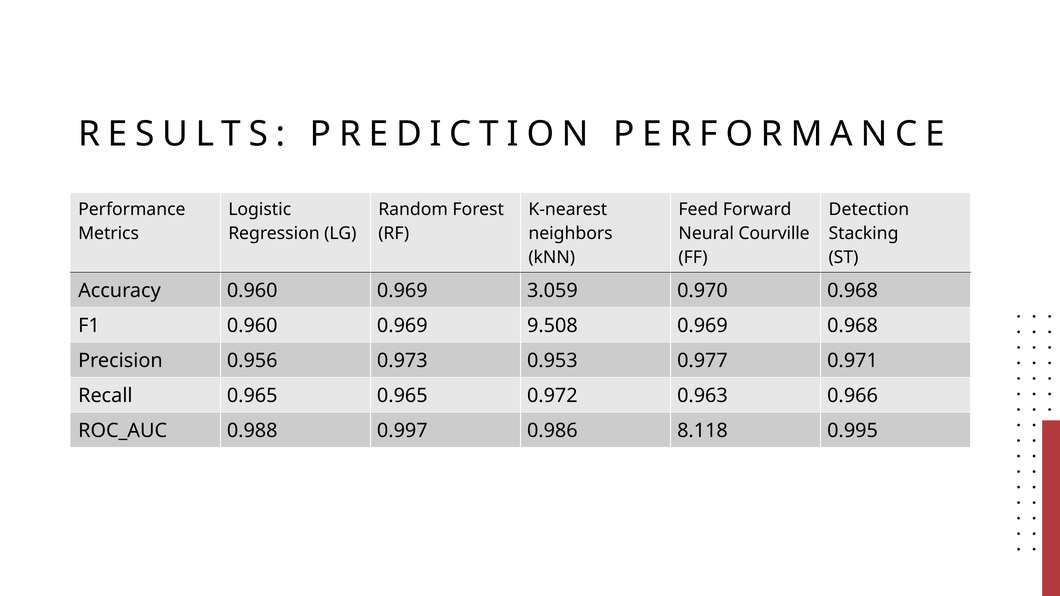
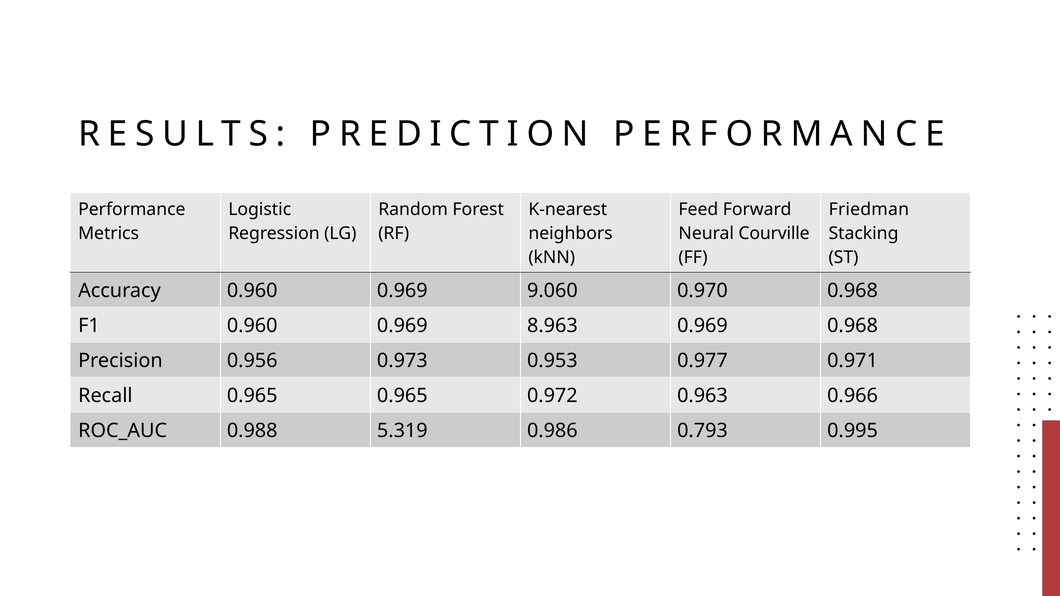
Detection: Detection -> Friedman
3.059: 3.059 -> 9.060
9.508: 9.508 -> 8.963
0.997: 0.997 -> 5.319
8.118: 8.118 -> 0.793
